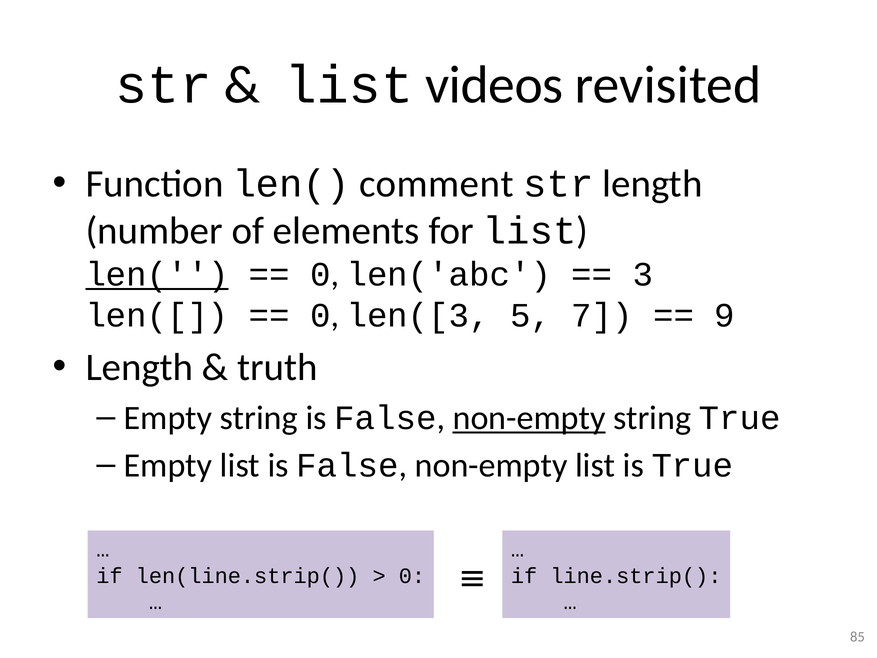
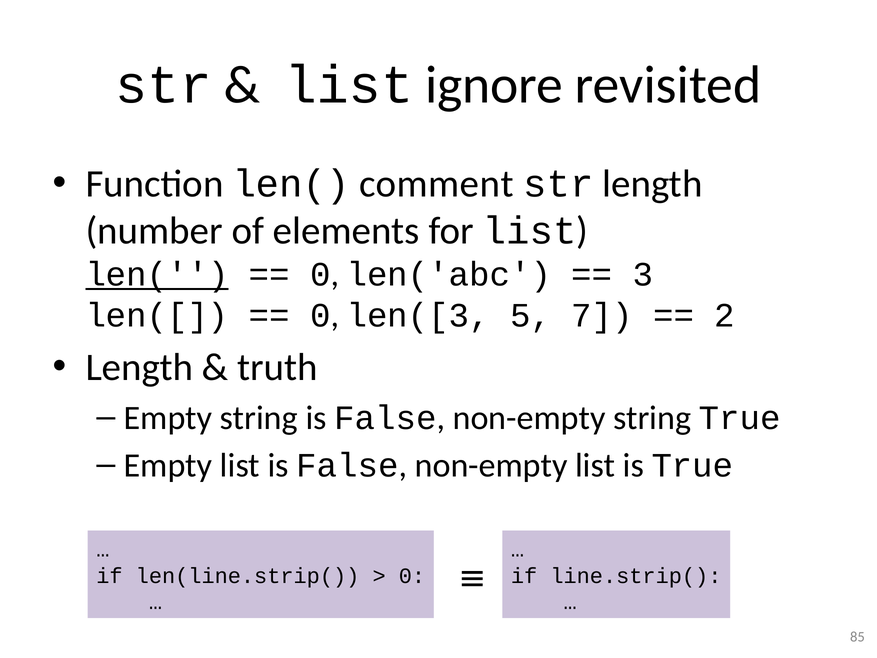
videos: videos -> ignore
9: 9 -> 2
non-empty at (529, 418) underline: present -> none
